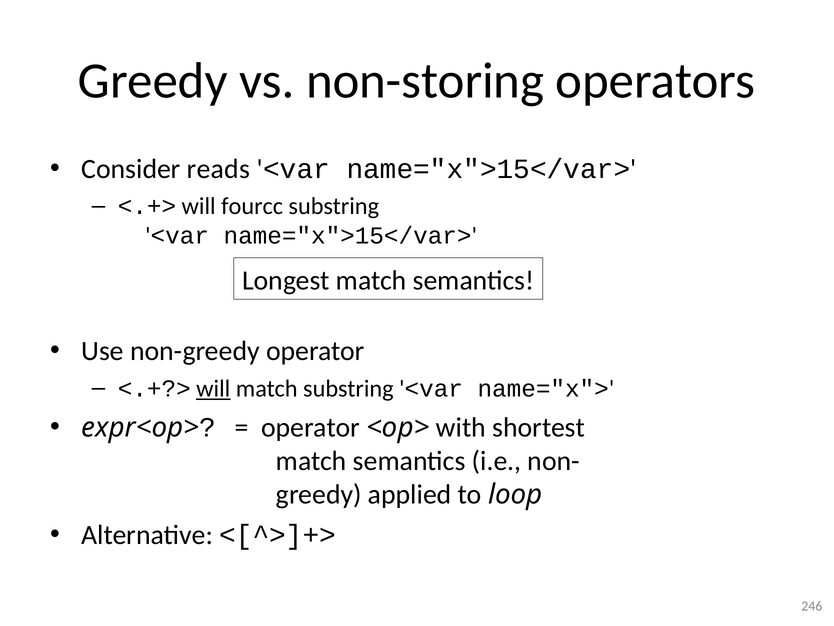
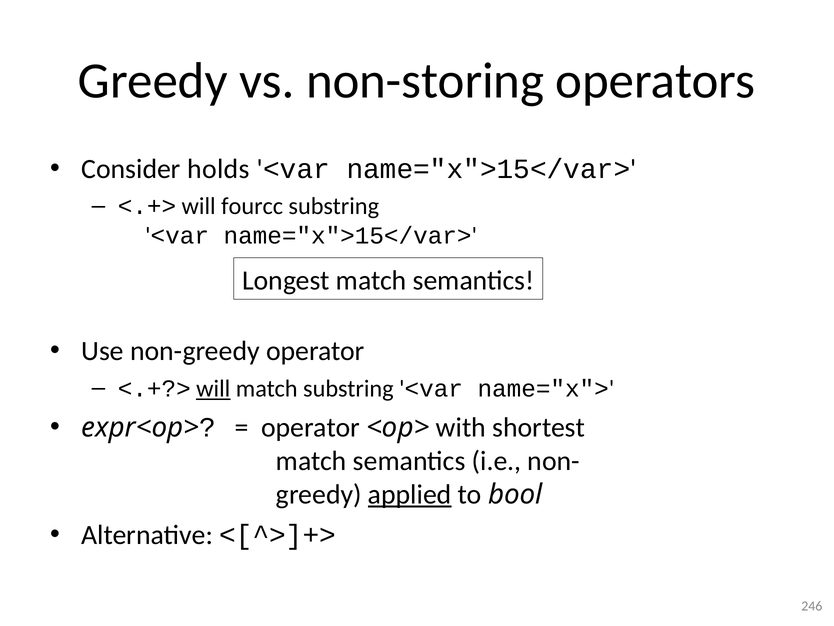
reads: reads -> holds
applied underline: none -> present
loop: loop -> bool
